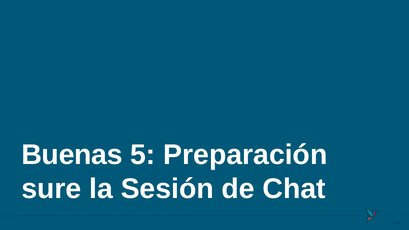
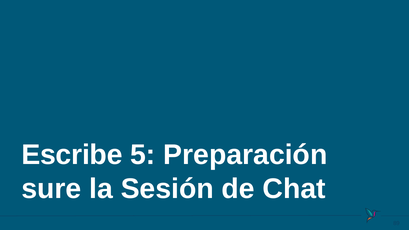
Buenas: Buenas -> Escribe
